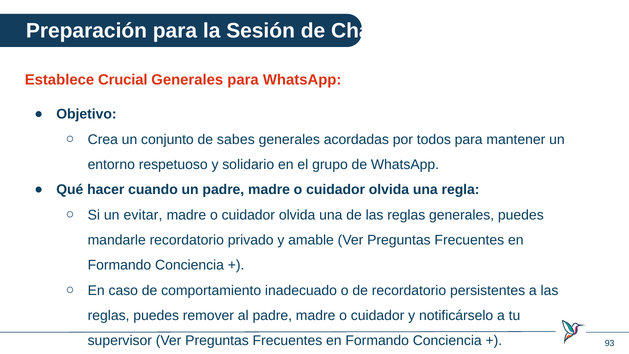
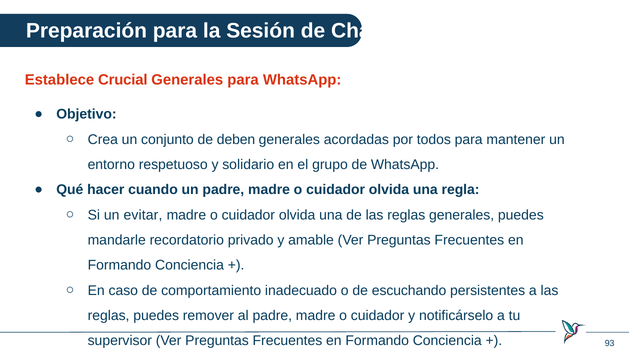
sabes: sabes -> deben
de recordatorio: recordatorio -> escuchando
